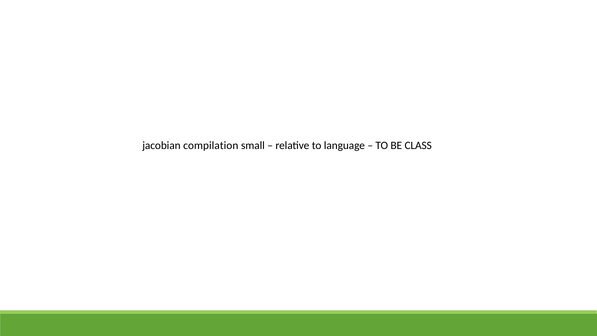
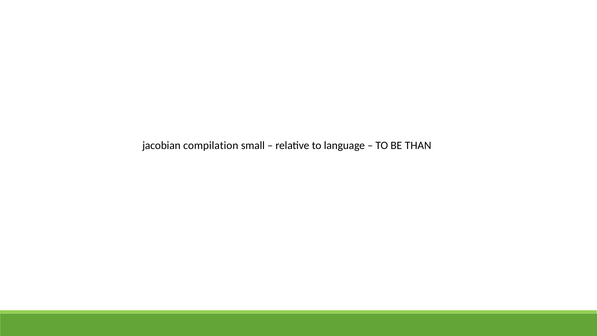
CLASS: CLASS -> THAN
